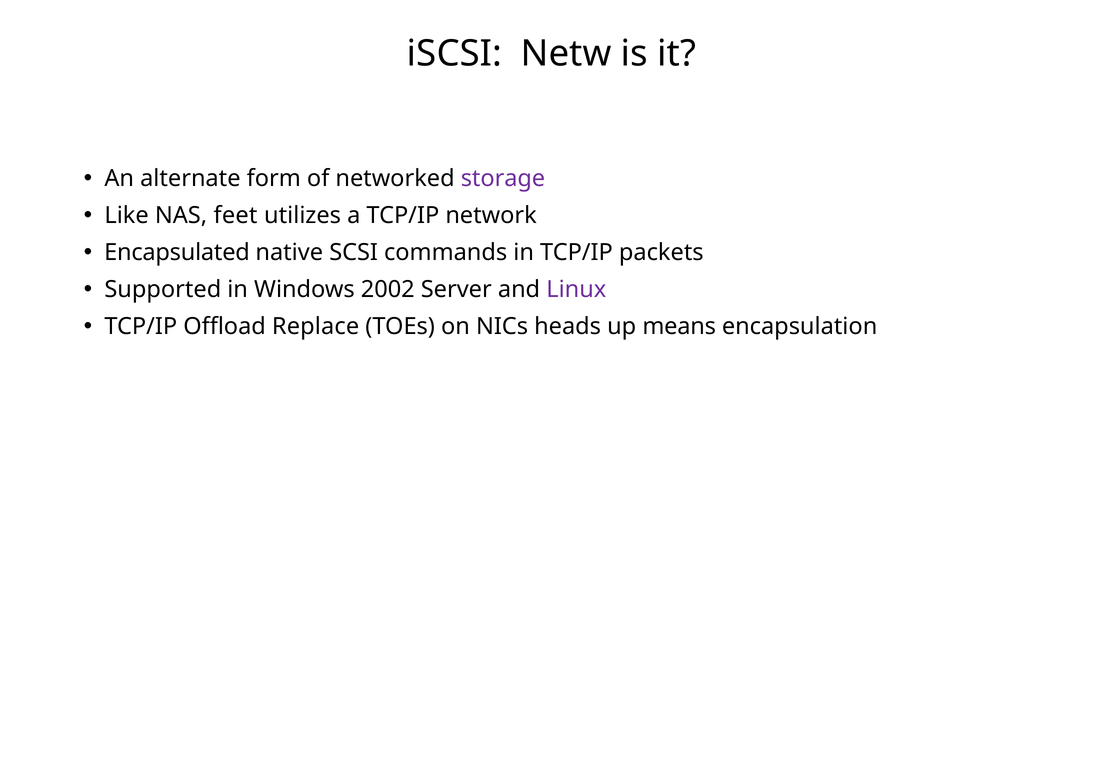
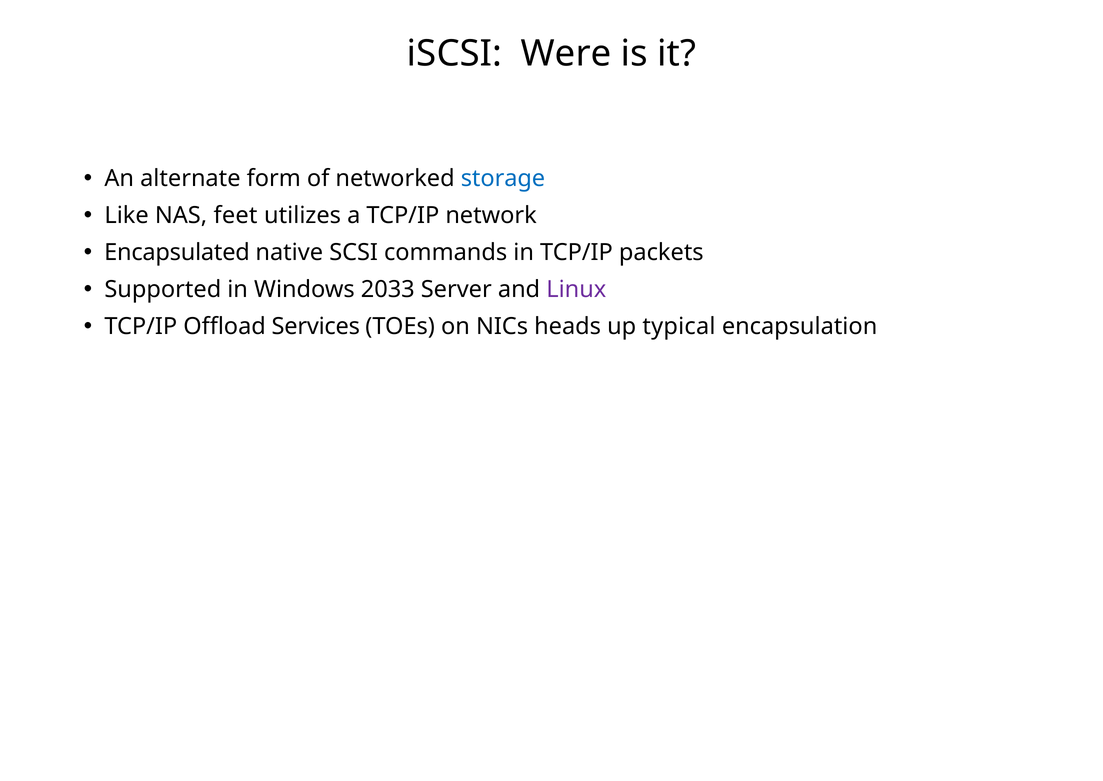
Netw: Netw -> Were
storage colour: purple -> blue
2002: 2002 -> 2033
Replace: Replace -> Services
means: means -> typical
